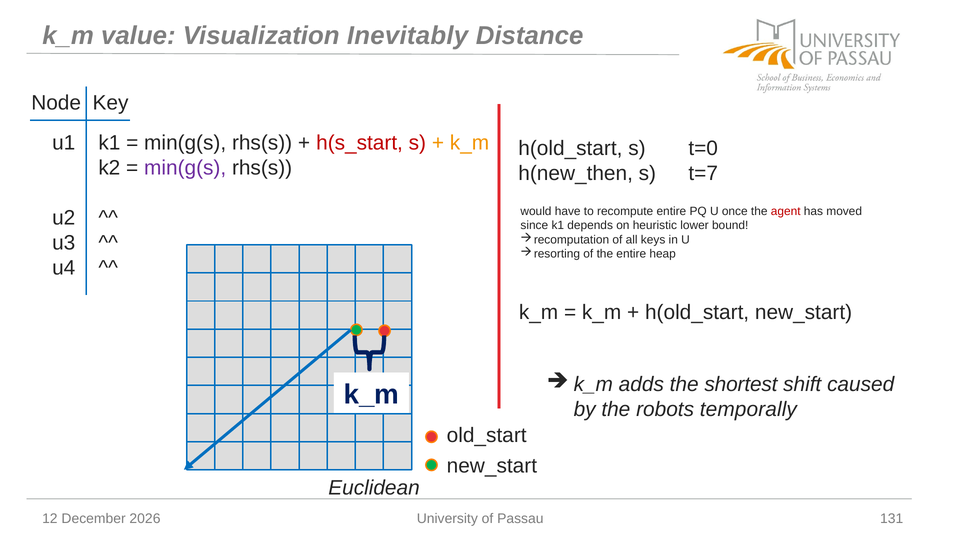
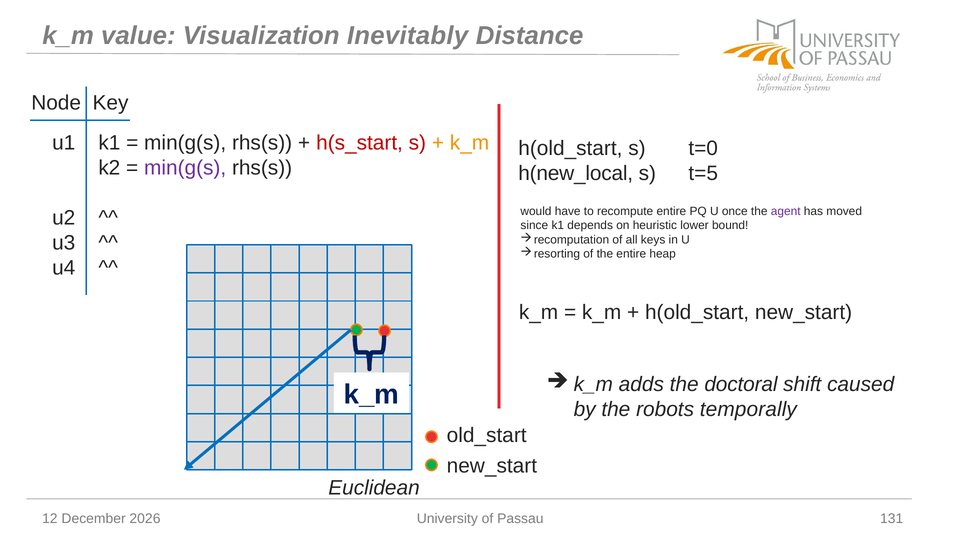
h(new_then: h(new_then -> h(new_local
t=7: t=7 -> t=5
agent colour: red -> purple
shortest: shortest -> doctoral
